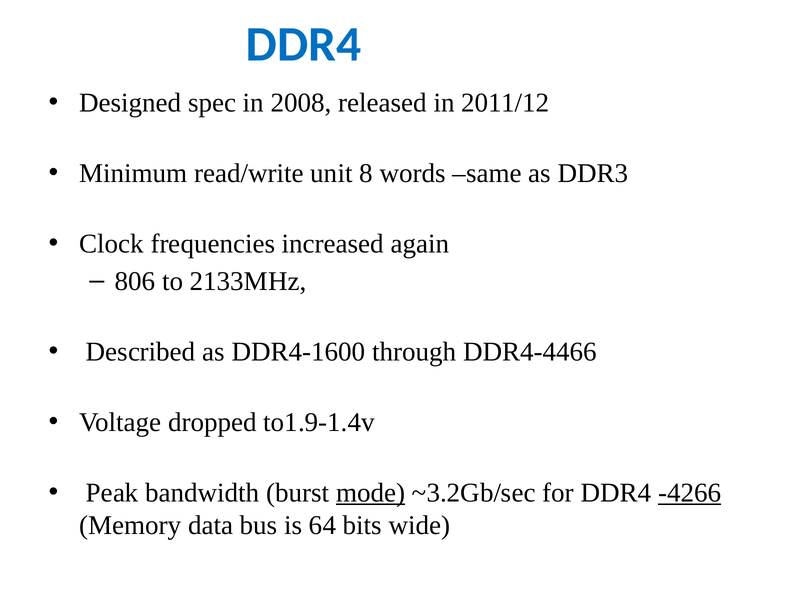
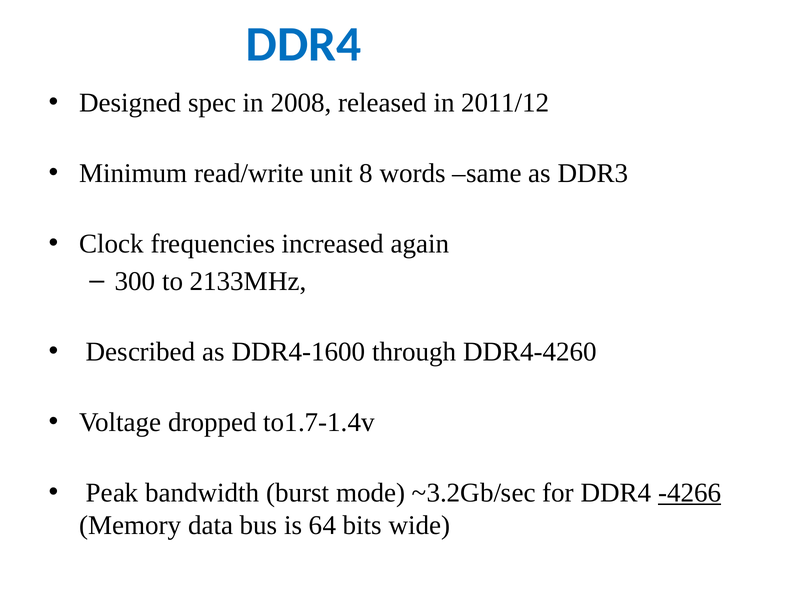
806: 806 -> 300
DDR4-4466: DDR4-4466 -> DDR4-4260
to1.9-1.4v: to1.9-1.4v -> to1.7-1.4v
mode underline: present -> none
